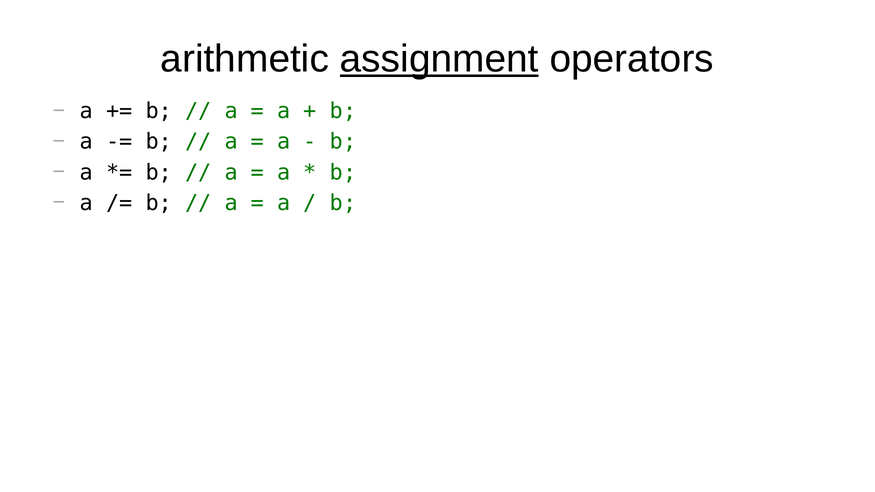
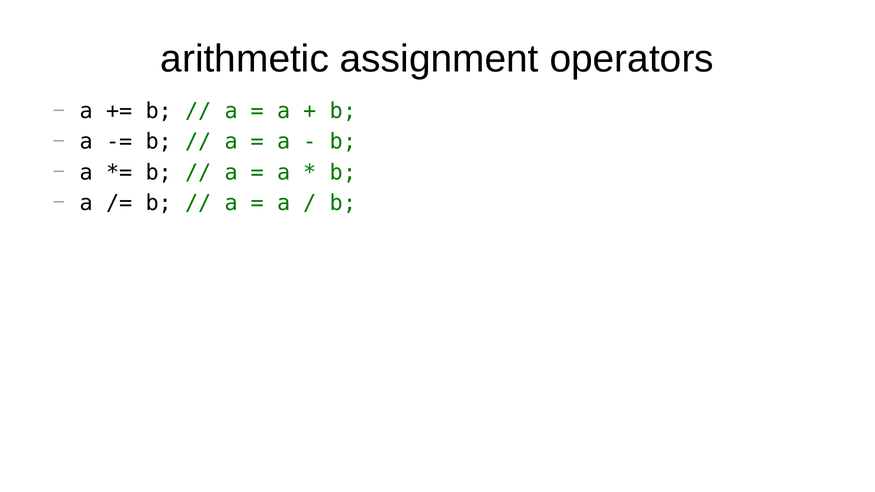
assignment underline: present -> none
